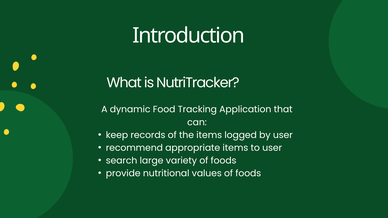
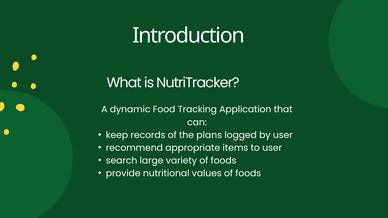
the items: items -> plans
